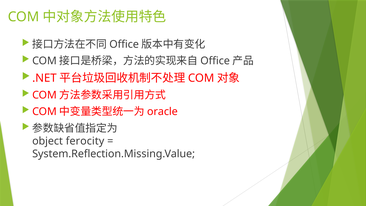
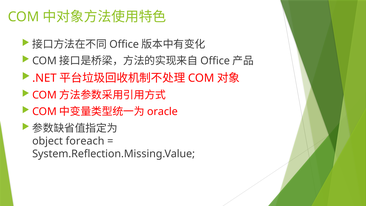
ferocity: ferocity -> foreach
